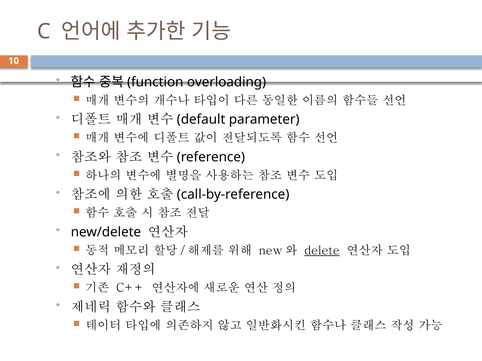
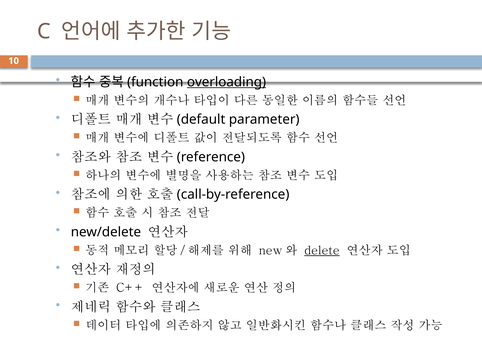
overloading underline: none -> present
